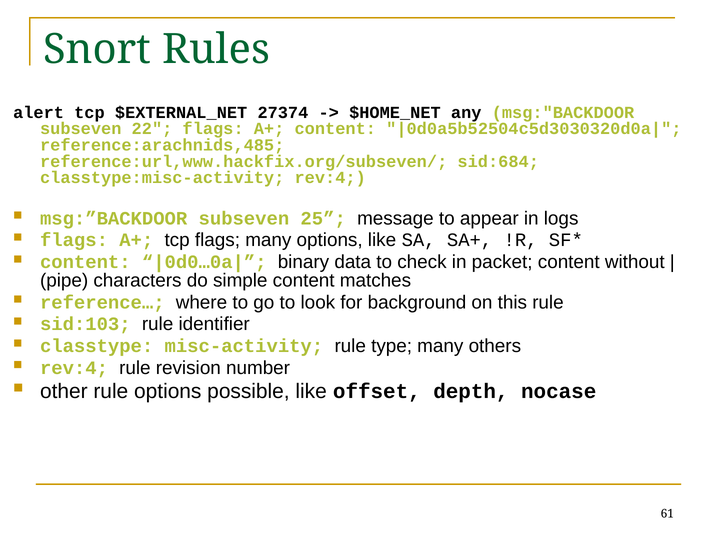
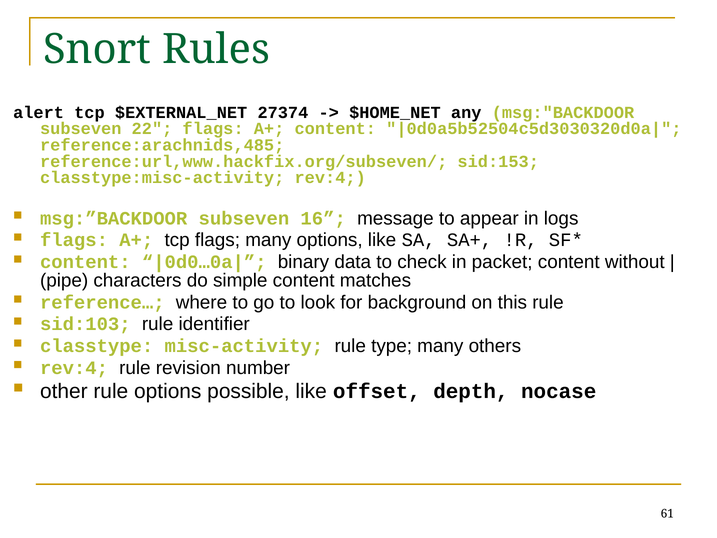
sid:684: sid:684 -> sid:153
25: 25 -> 16
